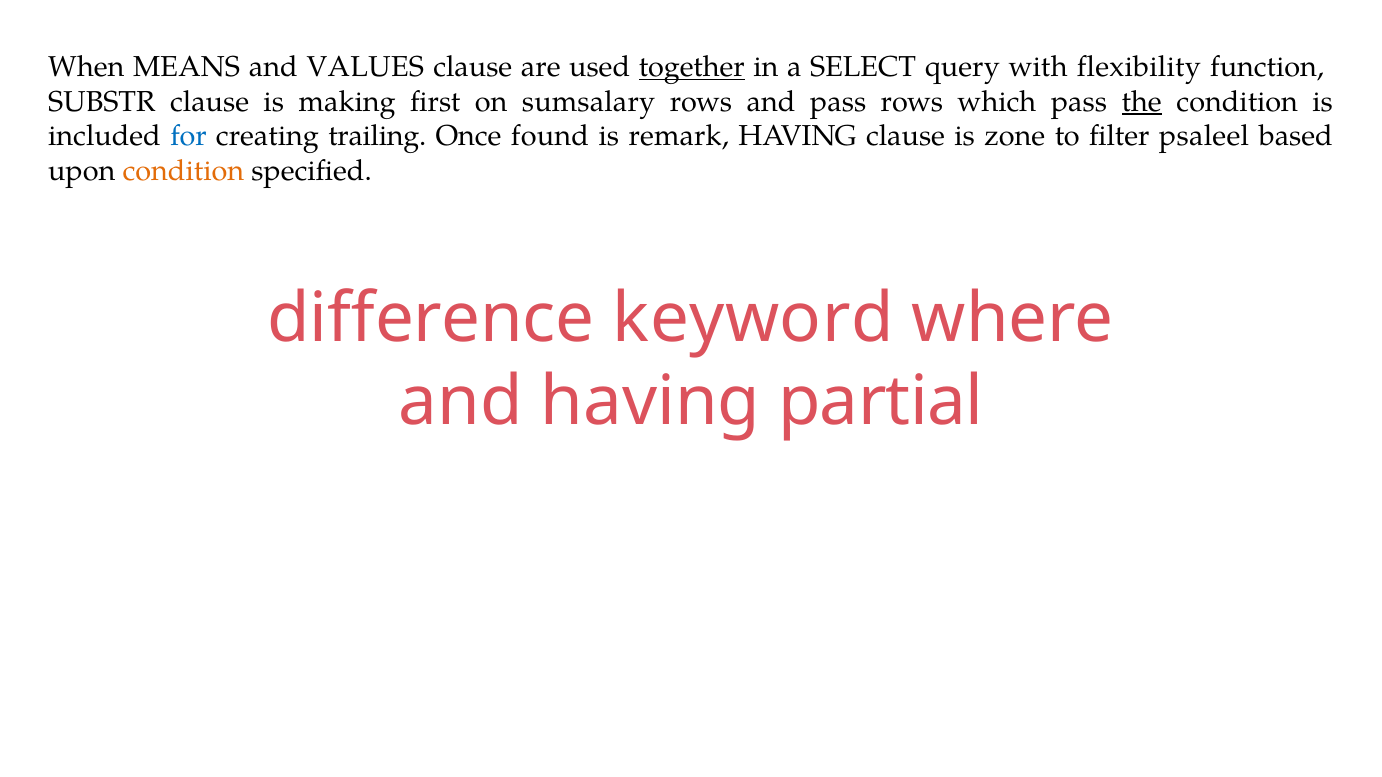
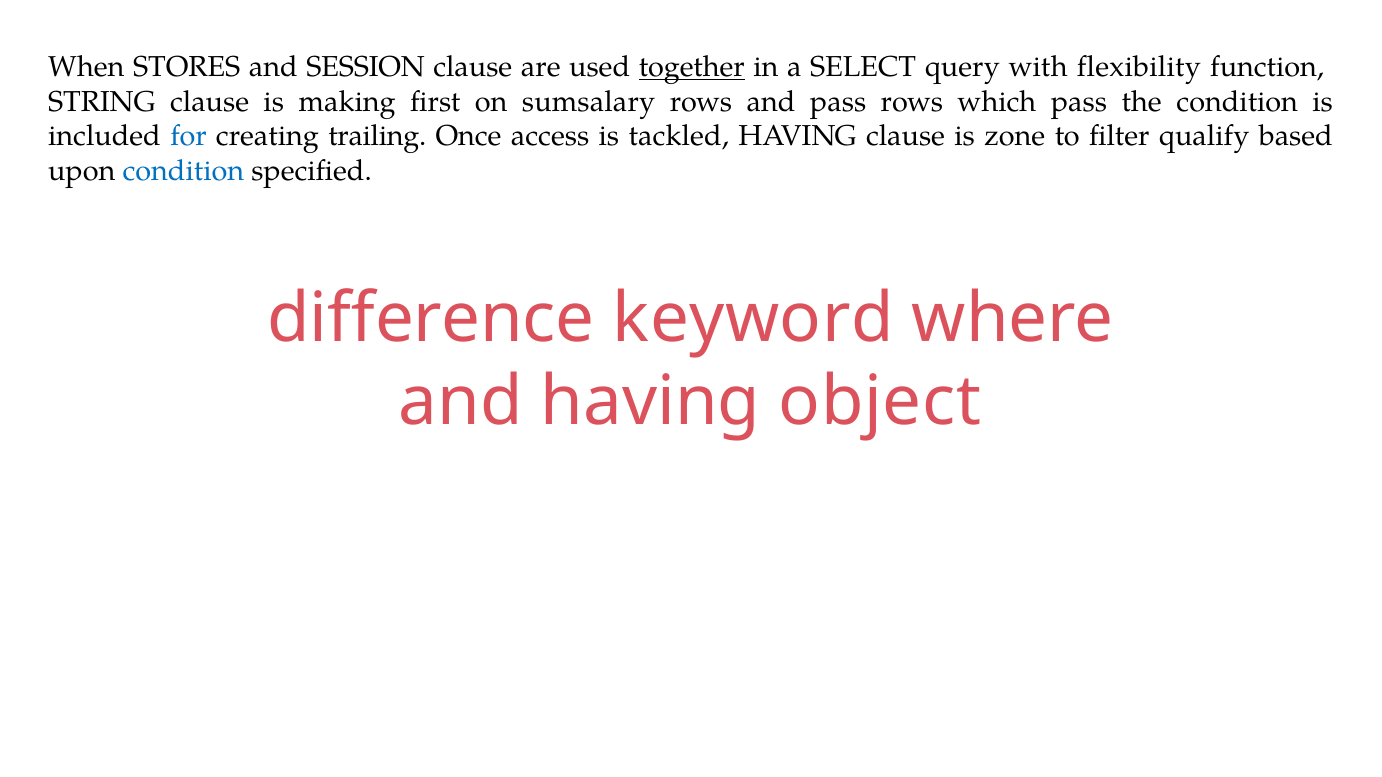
MEANS: MEANS -> STORES
VALUES: VALUES -> SESSION
SUBSTR: SUBSTR -> STRING
the underline: present -> none
found: found -> access
remark: remark -> tackled
psaleel: psaleel -> qualify
condition at (183, 171) colour: orange -> blue
partial: partial -> object
